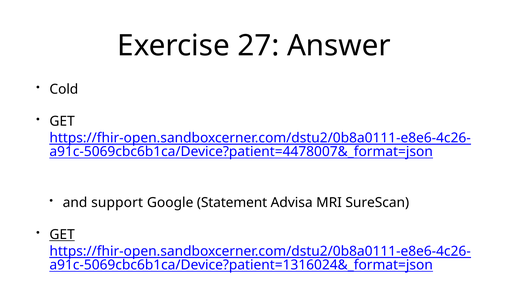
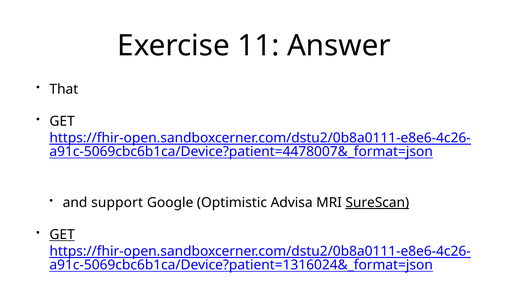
27: 27 -> 11
Cold: Cold -> That
Statement: Statement -> Optimistic
SureScan underline: none -> present
